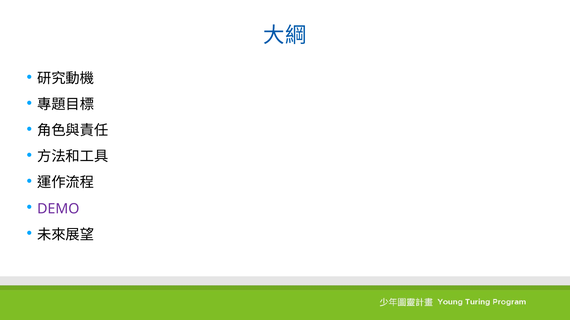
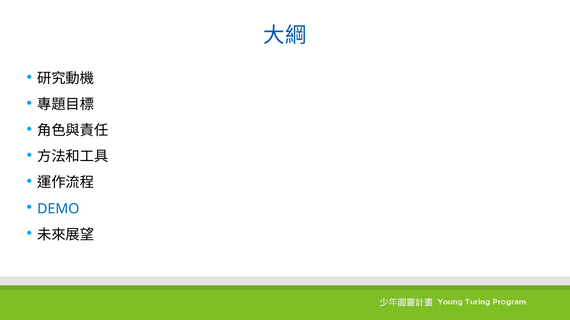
DEMO colour: purple -> blue
